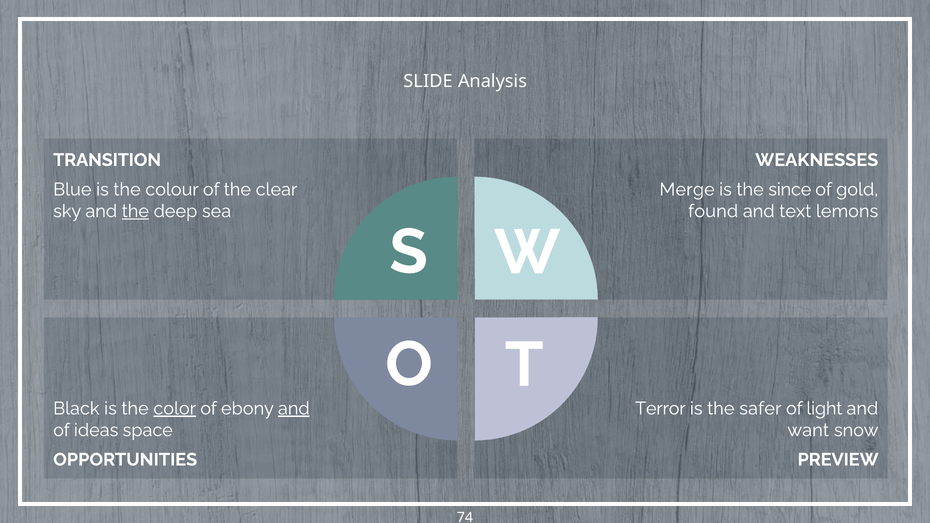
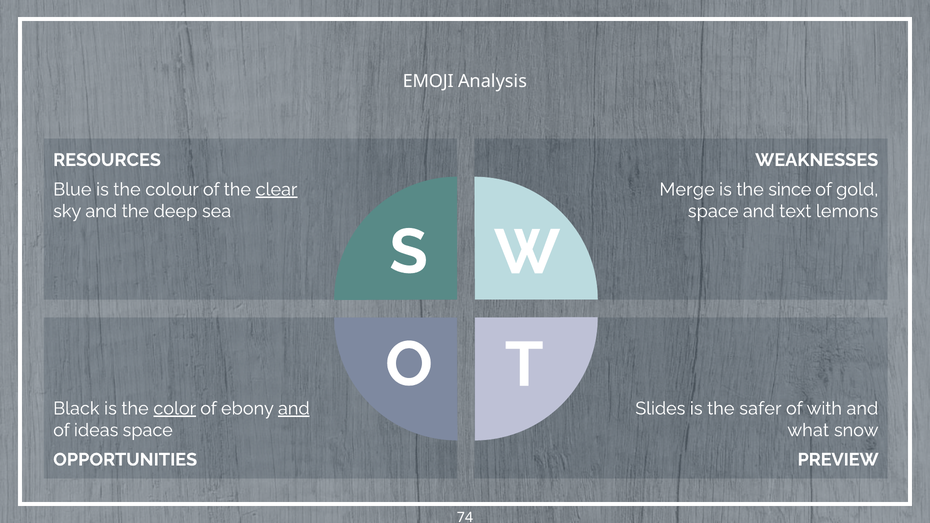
SLIDE: SLIDE -> EMOJI
TRANSITION: TRANSITION -> RESOURCES
clear underline: none -> present
the at (135, 211) underline: present -> none
found at (713, 211): found -> space
Terror: Terror -> Slides
light: light -> with
want: want -> what
